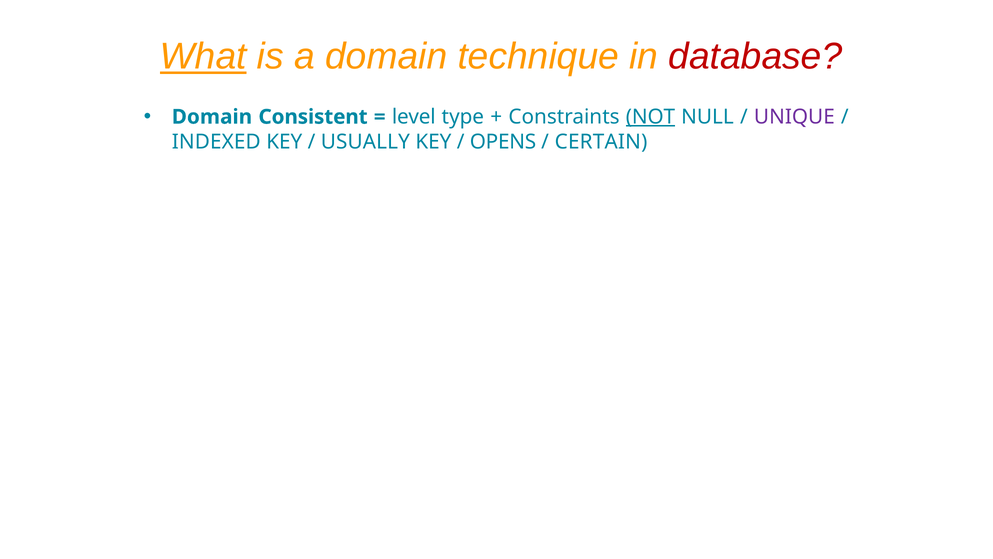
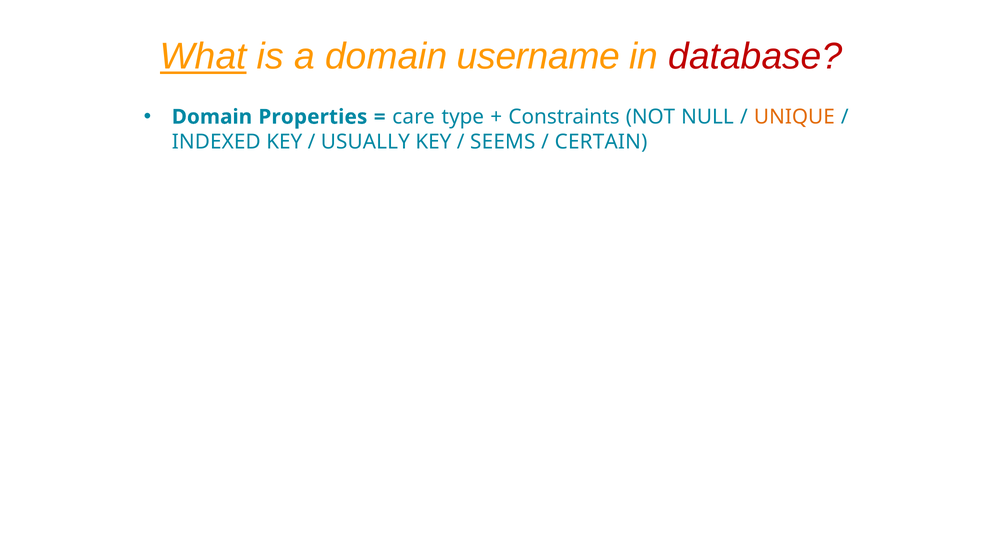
technique: technique -> username
Consistent: Consistent -> Properties
level: level -> care
NOT underline: present -> none
UNIQUE colour: purple -> orange
OPENS: OPENS -> SEEMS
